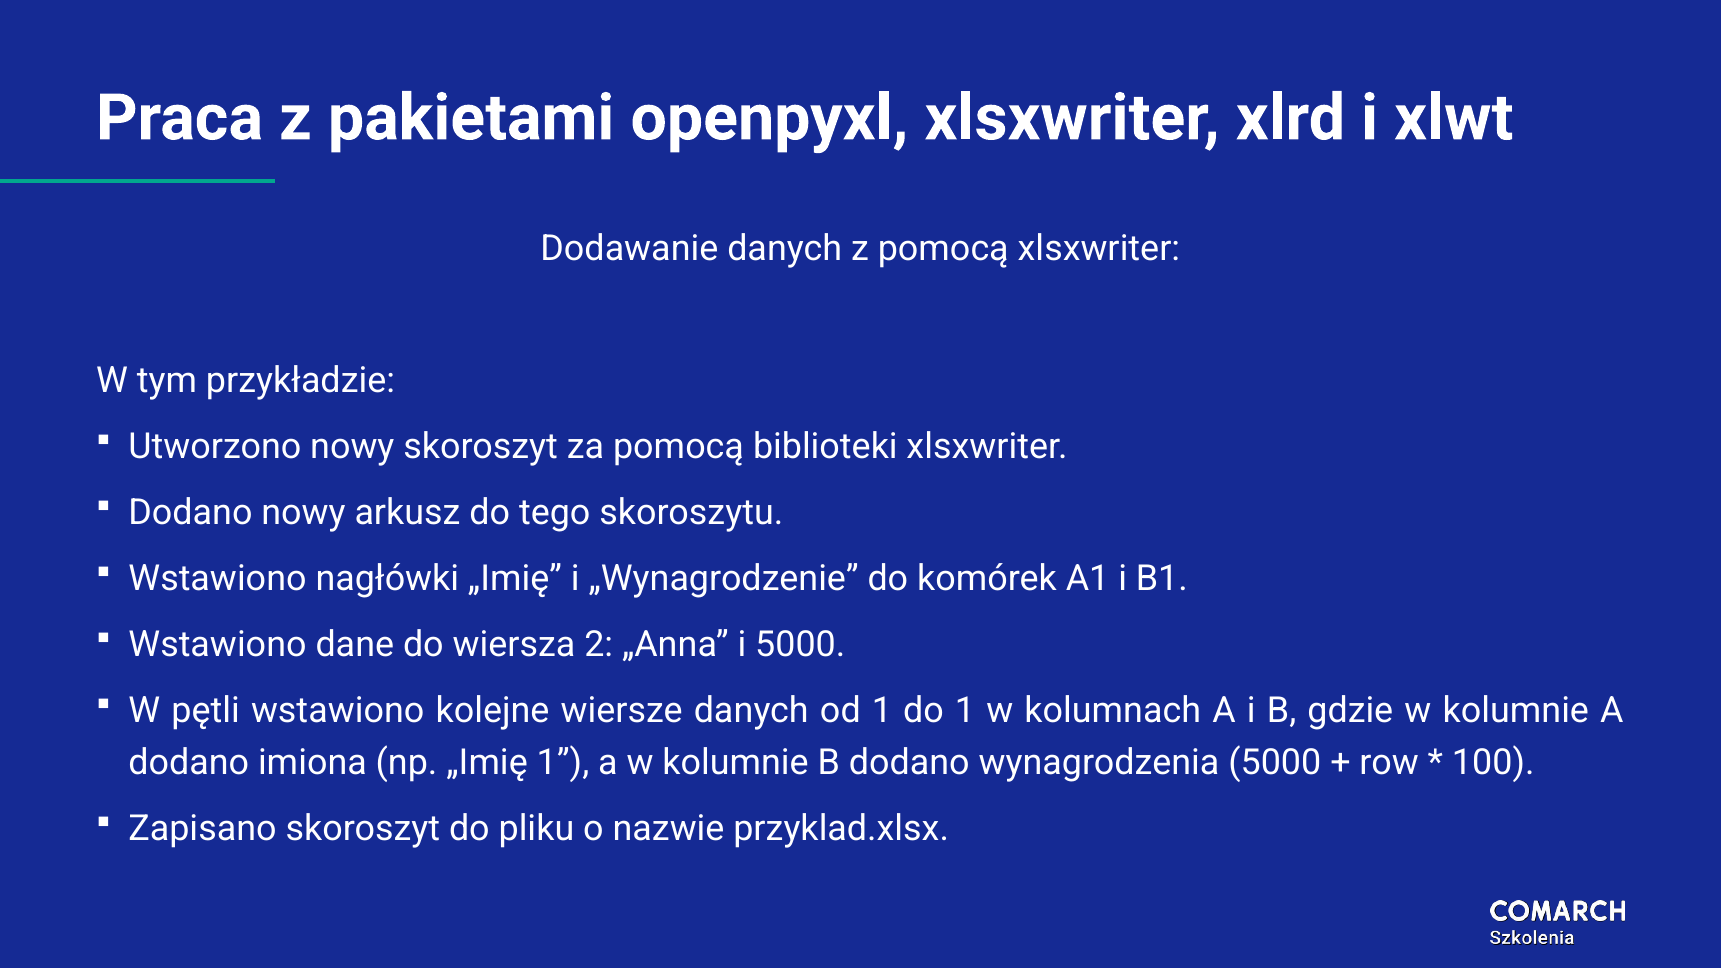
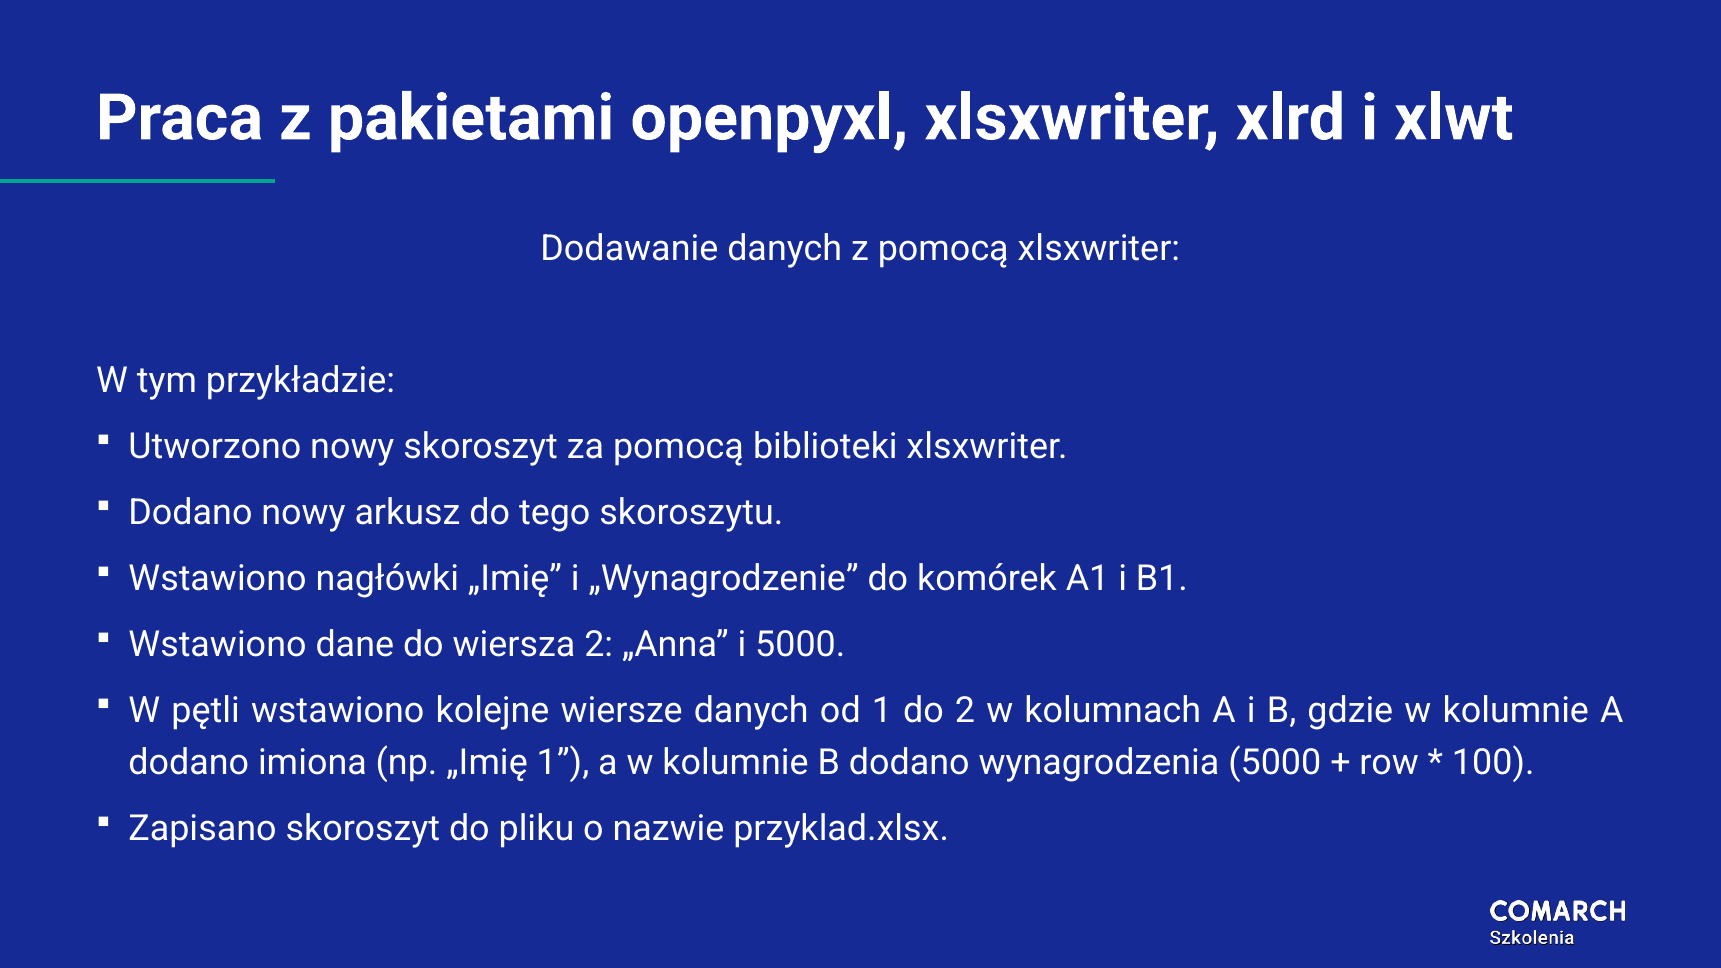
do 1: 1 -> 2
